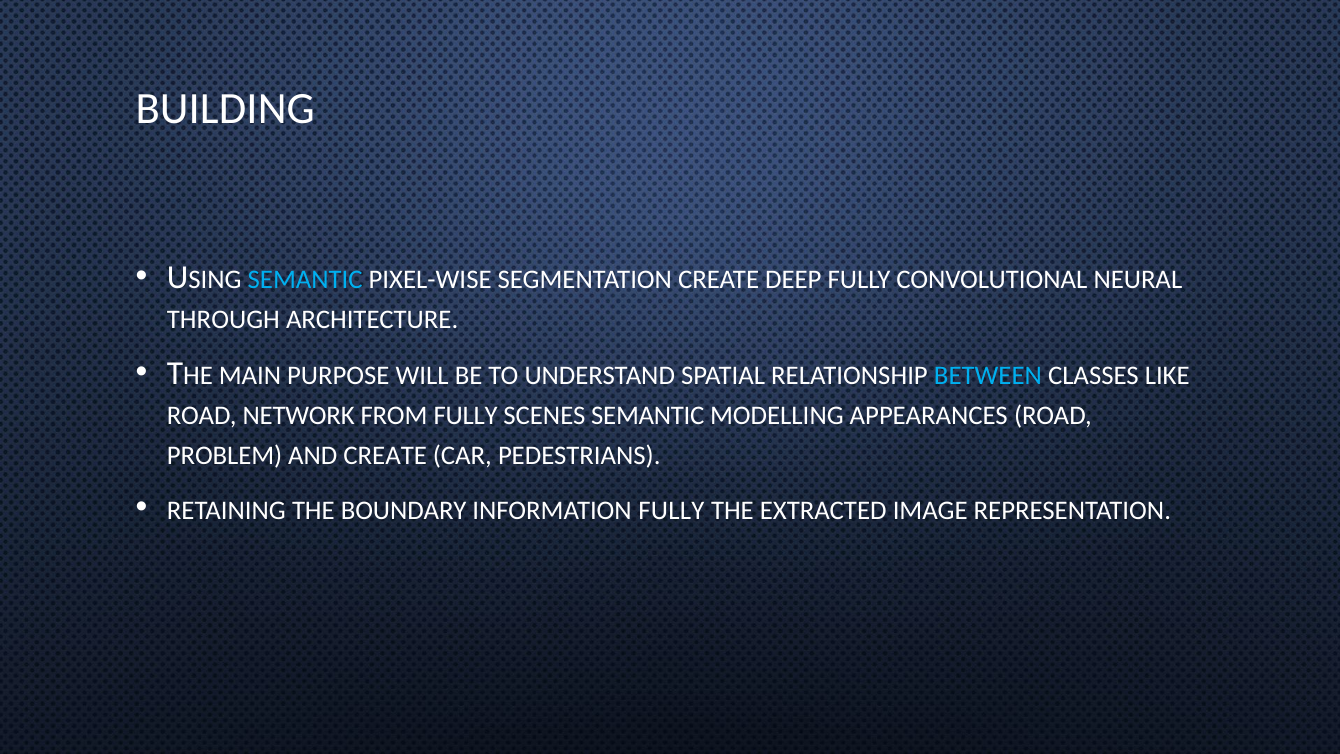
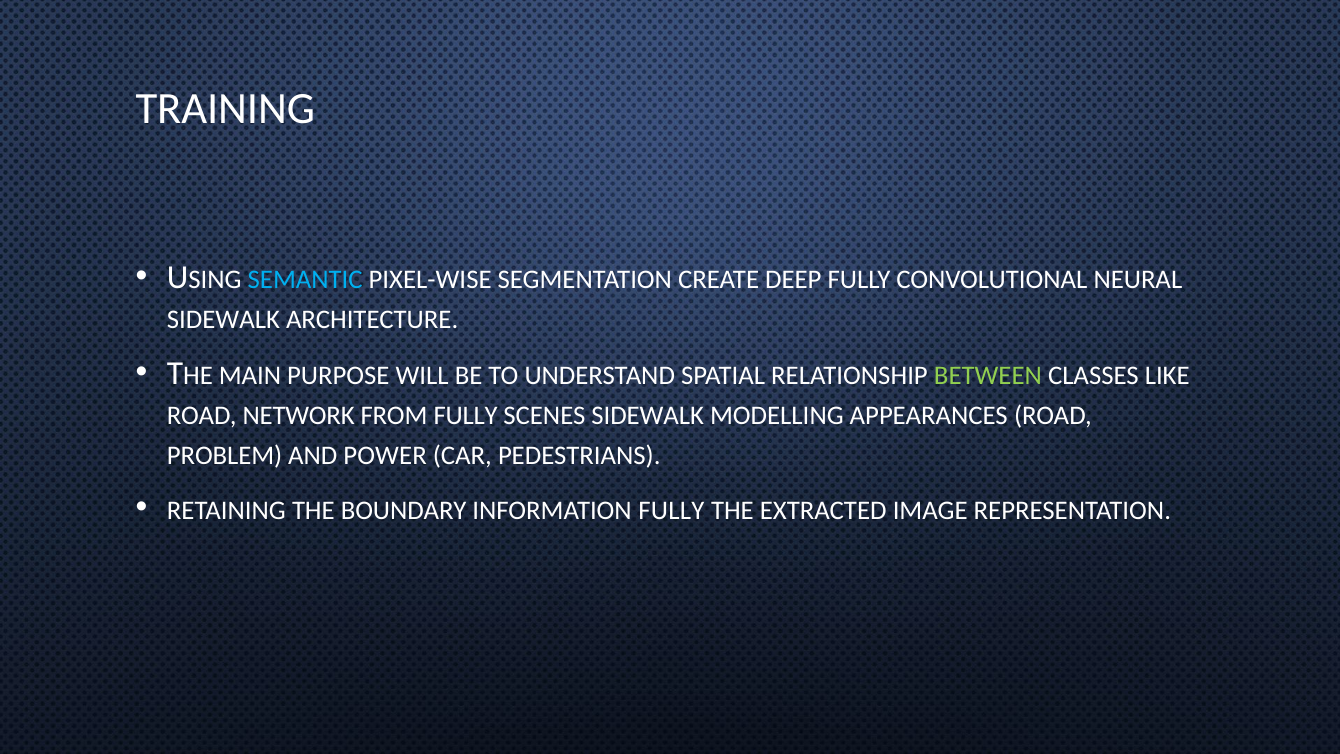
BUILDING: BUILDING -> TRAINING
THROUGH at (223, 320): THROUGH -> SIDEWALK
BETWEEN colour: light blue -> light green
SCENES SEMANTIC: SEMANTIC -> SIDEWALK
AND CREATE: CREATE -> POWER
